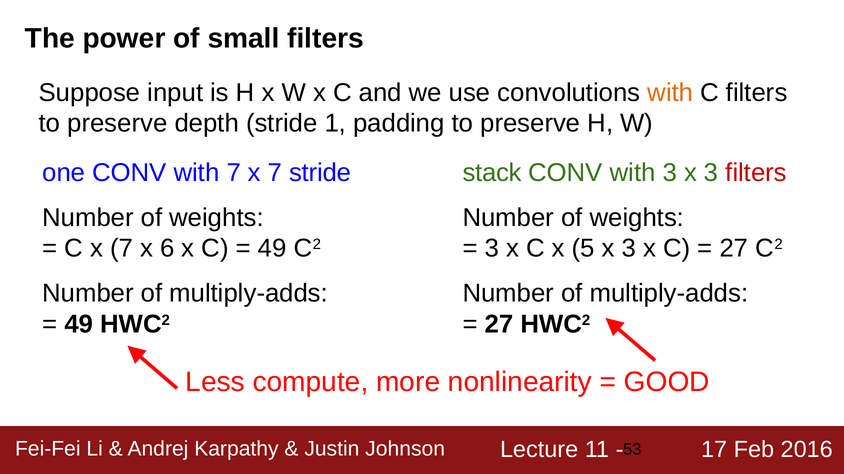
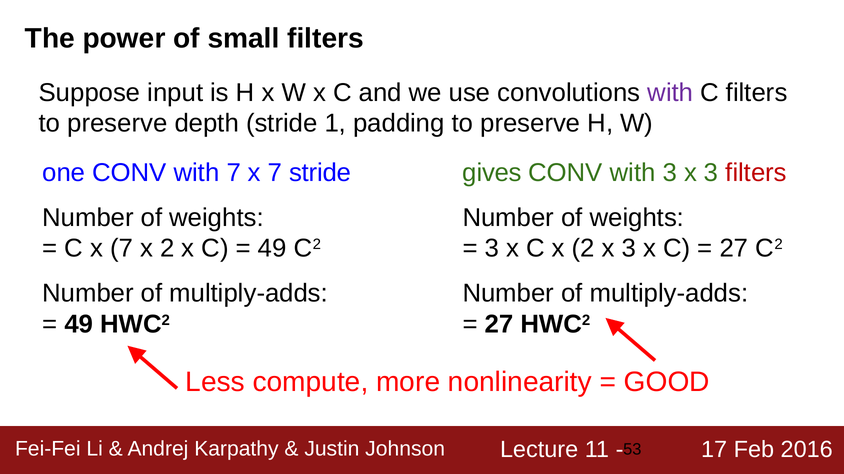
with at (670, 93) colour: orange -> purple
stack: stack -> gives
7 x 6: 6 -> 2
C x 5: 5 -> 2
